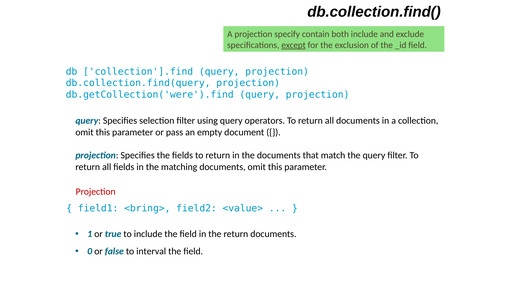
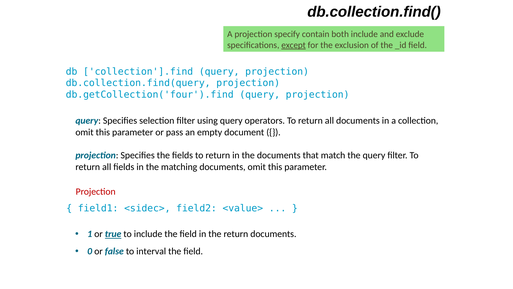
db.getCollection('were').find: db.getCollection('were').find -> db.getCollection('four').find
<bring>: <bring> -> <sidec>
true underline: none -> present
